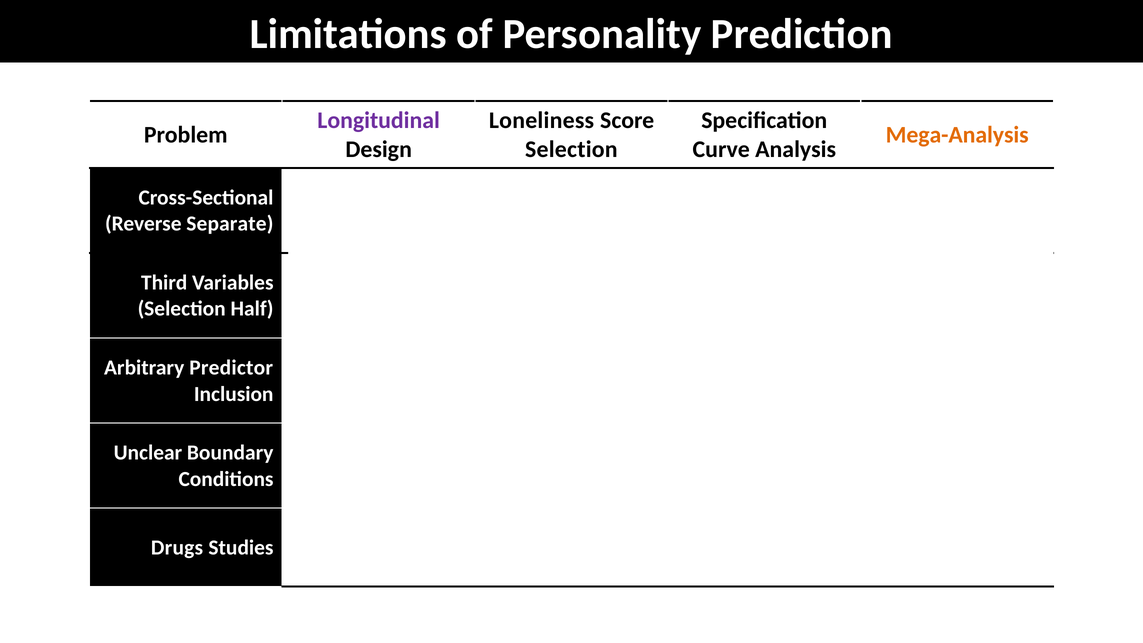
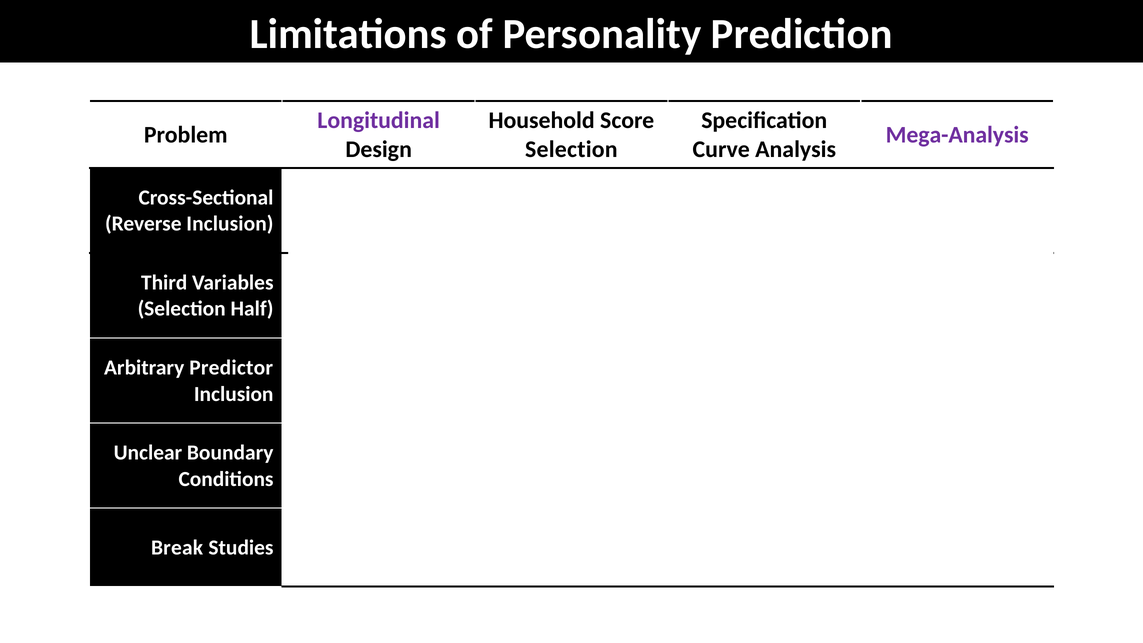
Loneliness: Loneliness -> Household
Mega-Analysis colour: orange -> purple
Reverse Separate: Separate -> Inclusion
Drugs: Drugs -> Break
